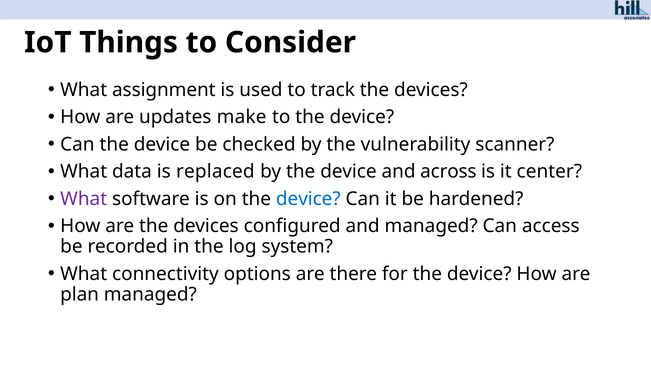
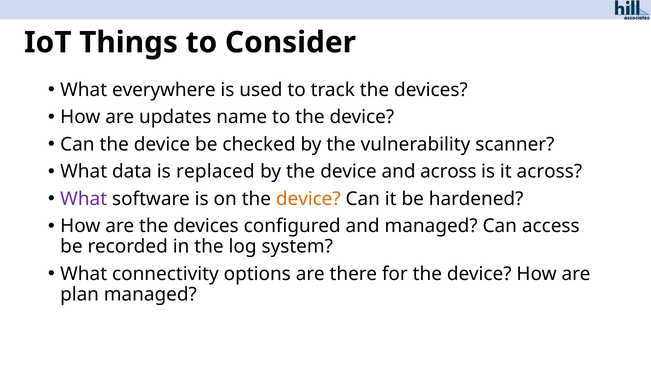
assignment: assignment -> everywhere
make: make -> name
it center: center -> across
device at (308, 199) colour: blue -> orange
